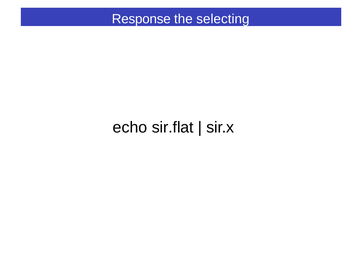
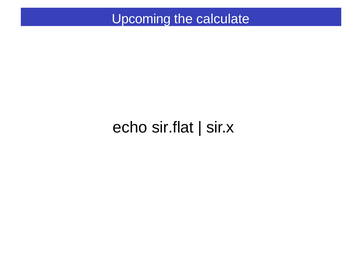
Response: Response -> Upcoming
selecting: selecting -> calculate
